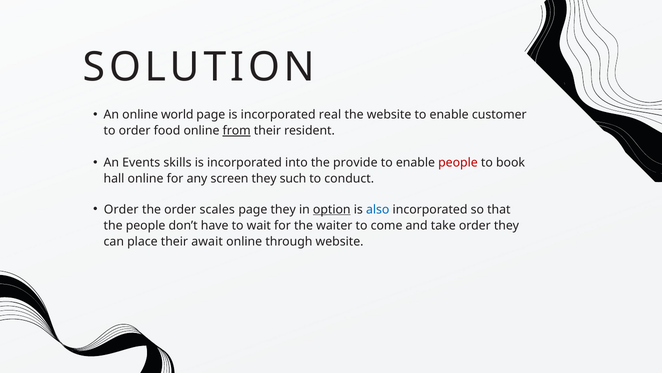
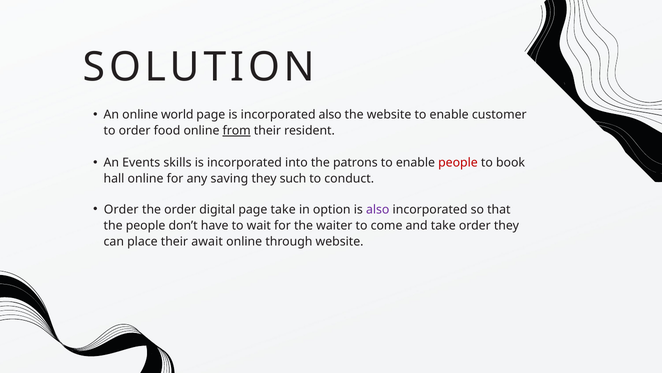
incorporated real: real -> also
provide: provide -> patrons
screen: screen -> saving
scales: scales -> digital
page they: they -> take
option underline: present -> none
also at (378, 209) colour: blue -> purple
